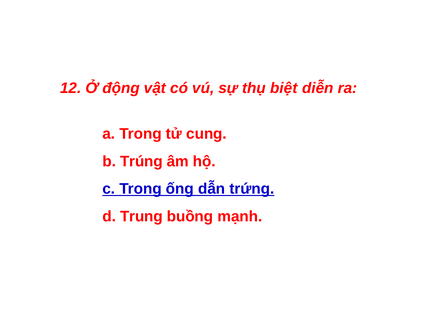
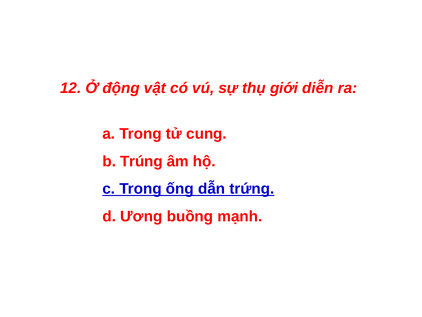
biệt: biệt -> giới
Trung: Trung -> Ương
